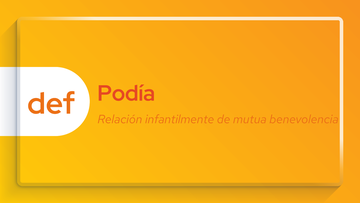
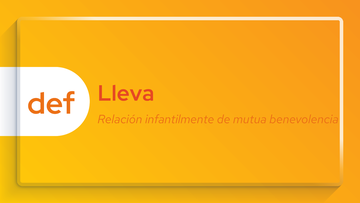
Podía: Podía -> Lleva
